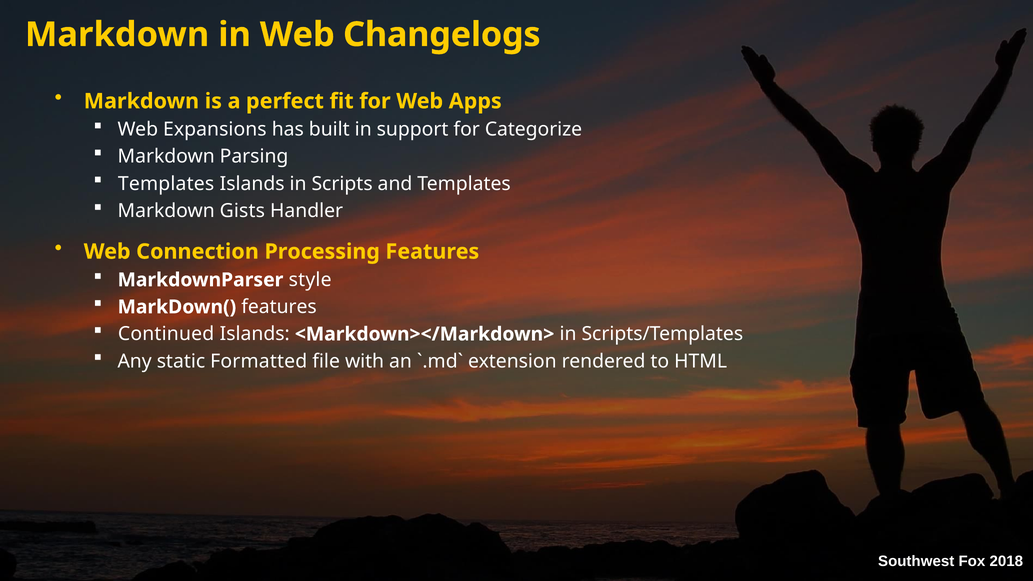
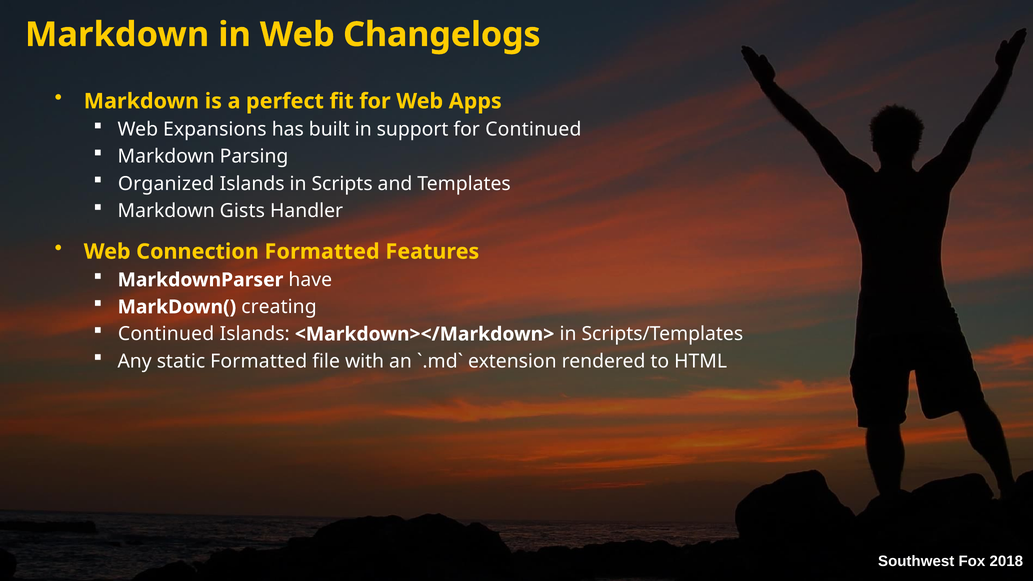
for Categorize: Categorize -> Continued
Templates at (166, 184): Templates -> Organized
Connection Processing: Processing -> Formatted
style: style -> have
MarkDown( features: features -> creating
